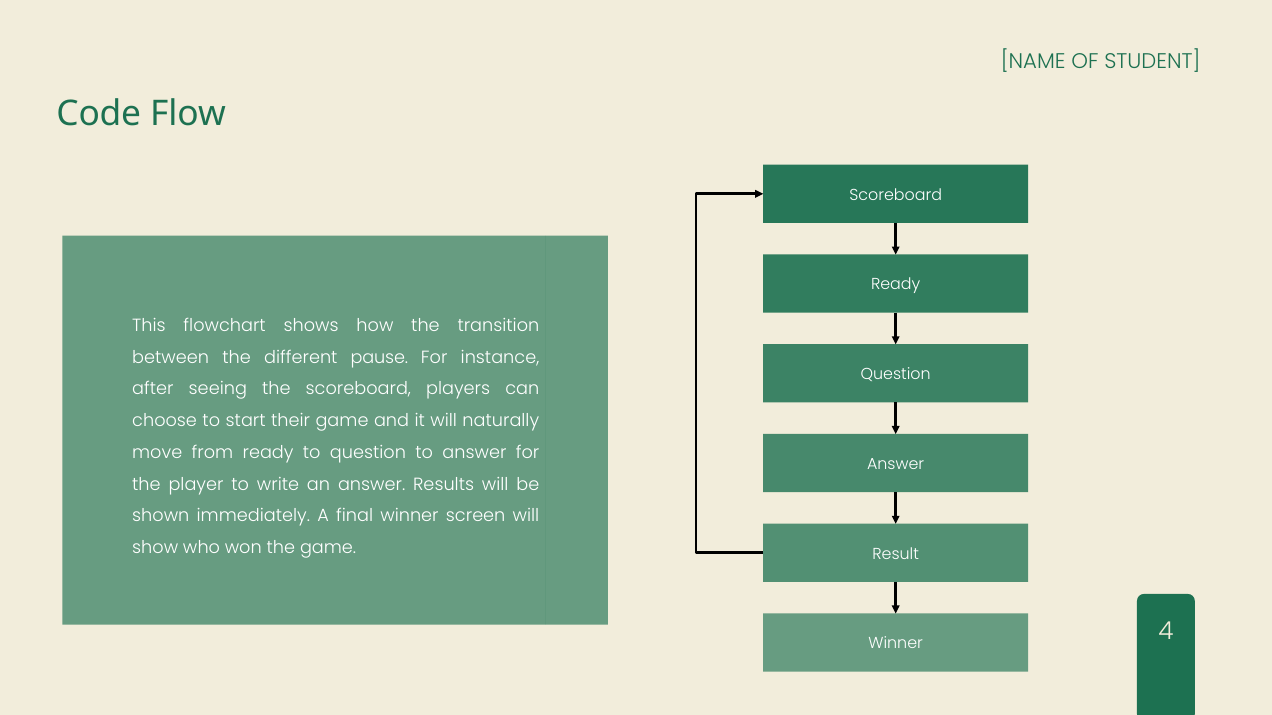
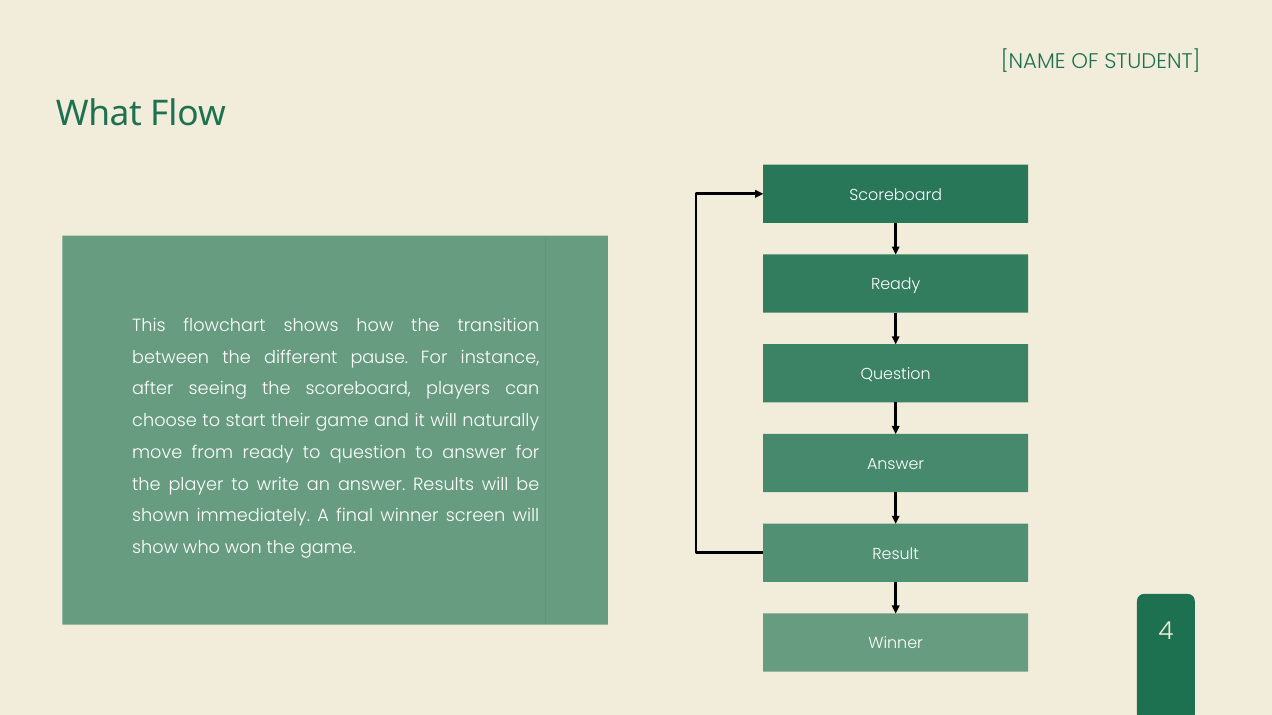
Code: Code -> What
